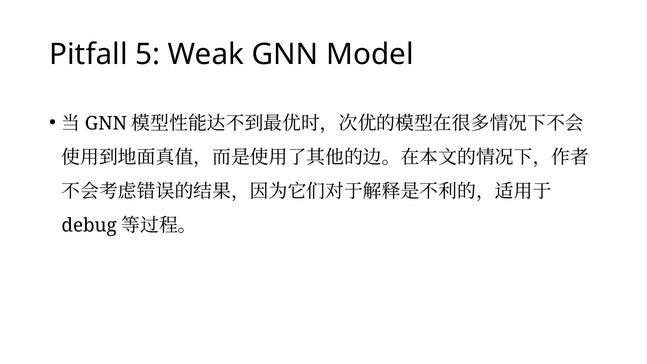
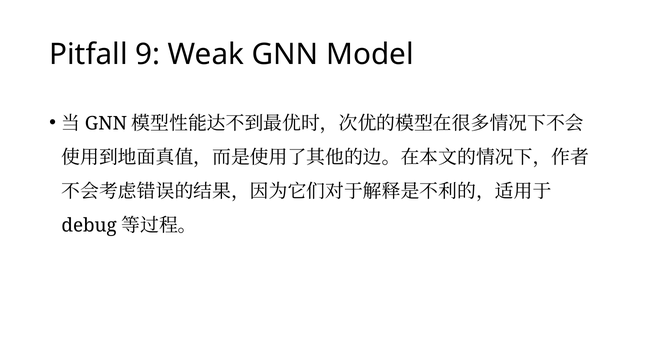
5: 5 -> 9
